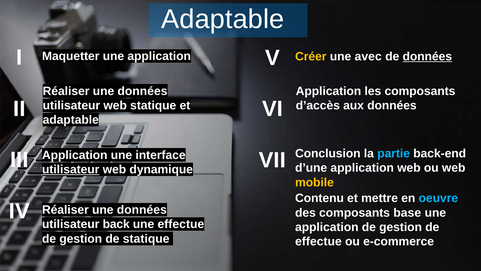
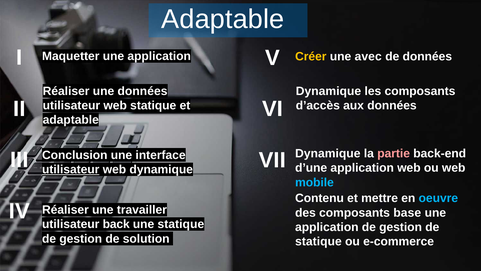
données at (427, 56) underline: present -> none
Application at (329, 91): Application -> Dynamique
Conclusion at (328, 153): Conclusion -> Dynamique
partie colour: light blue -> pink
Application at (75, 155): Application -> Conclusion
mobile colour: yellow -> light blue
données at (142, 209): données -> travailler
une effectue: effectue -> statique
de statique: statique -> solution
effectue at (318, 241): effectue -> statique
